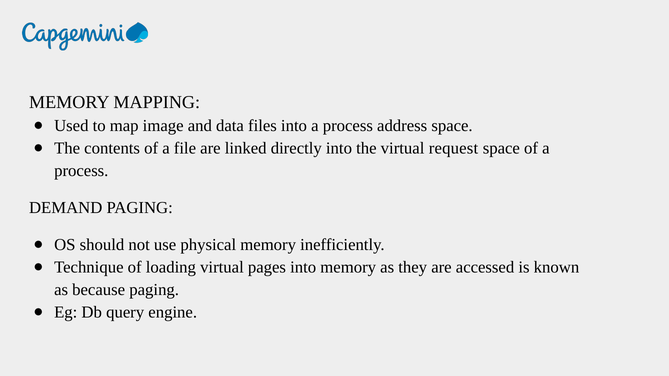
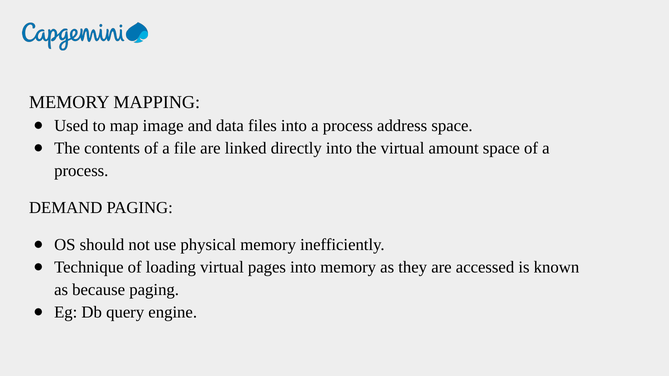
request: request -> amount
